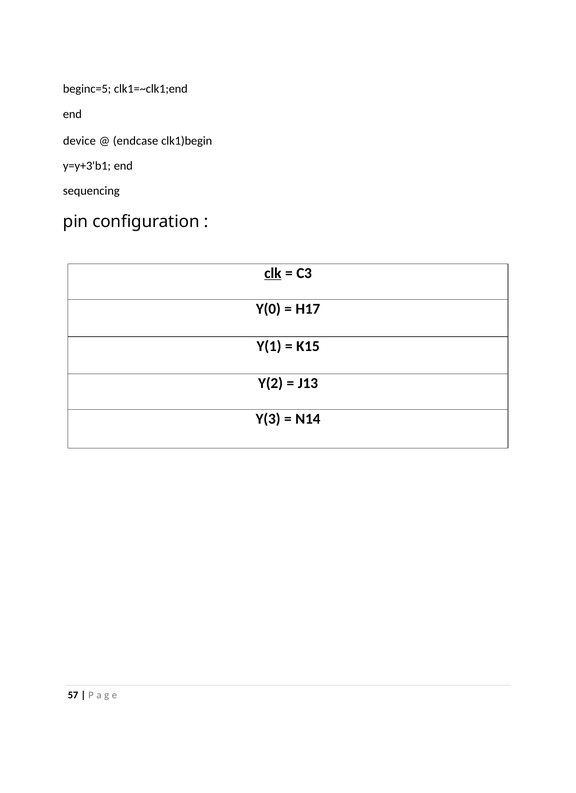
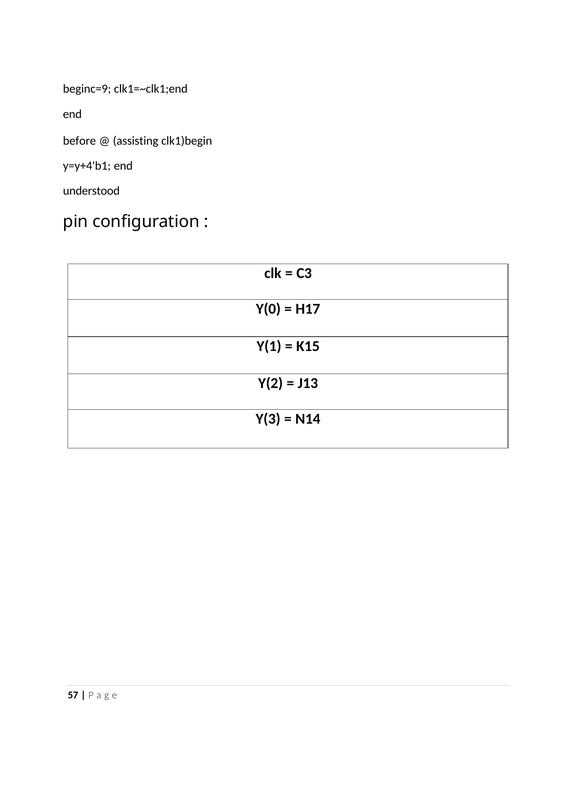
beginc=5: beginc=5 -> beginc=9
device: device -> before
endcase: endcase -> assisting
y=y+3'b1: y=y+3'b1 -> y=y+4'b1
sequencing: sequencing -> understood
clk underline: present -> none
